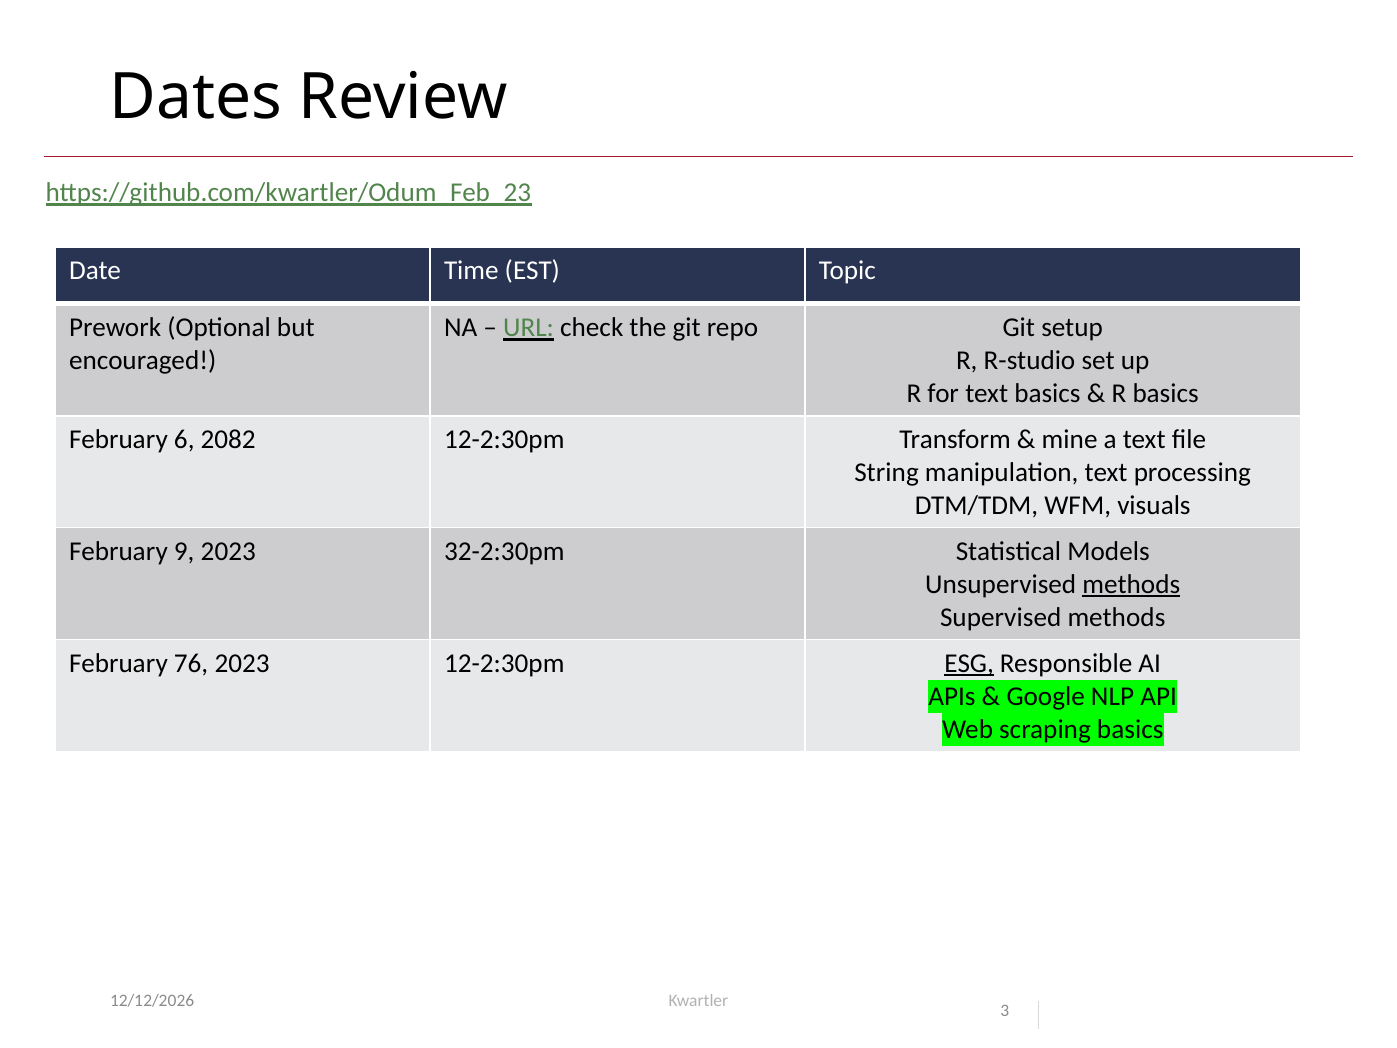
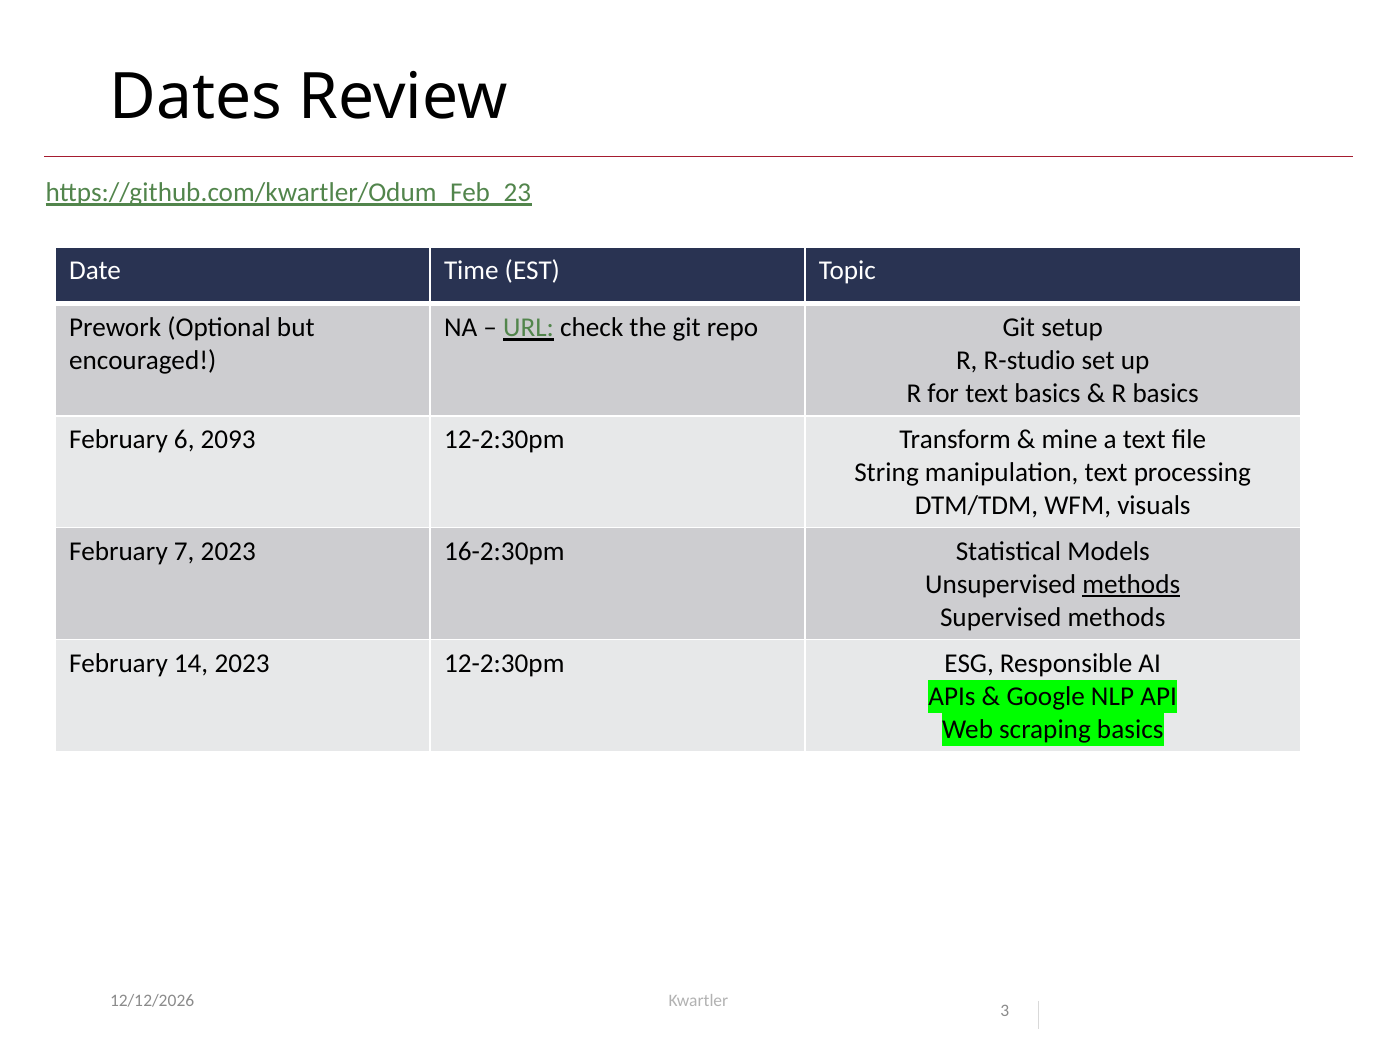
2082: 2082 -> 2093
9: 9 -> 7
32-2:30pm: 32-2:30pm -> 16-2:30pm
76: 76 -> 14
ESG underline: present -> none
